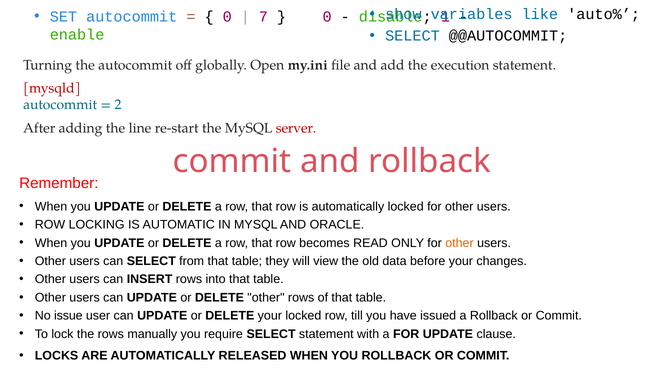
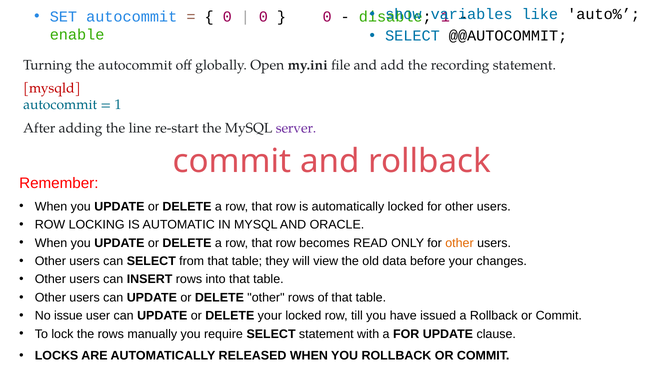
7 at (263, 17): 7 -> 0
execution: execution -> recording
2 at (118, 105): 2 -> 1
server colour: red -> purple
